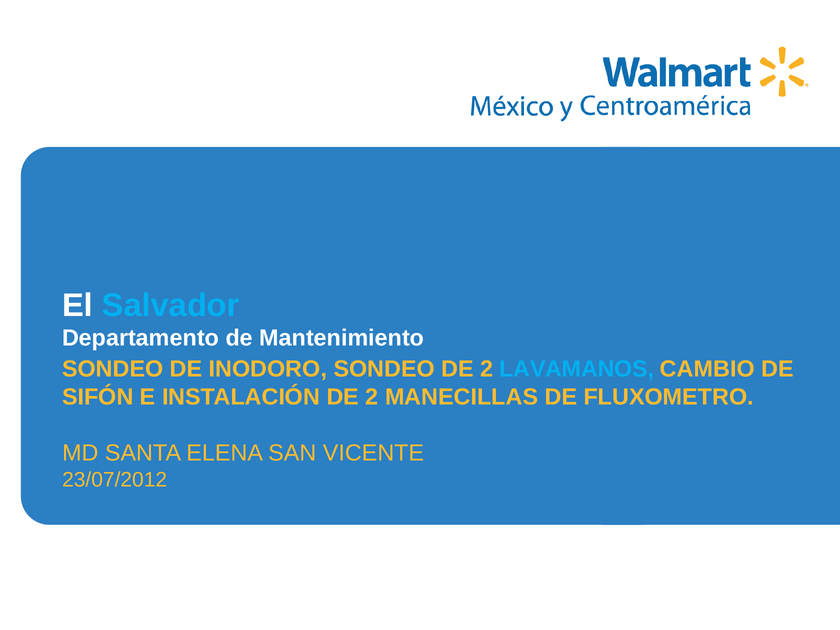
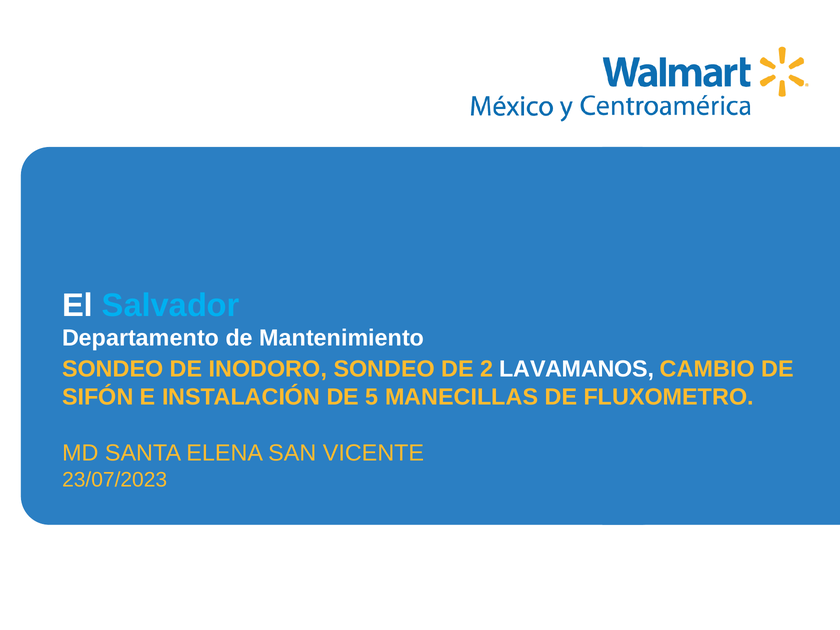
LAVAMANOS colour: light blue -> white
INSTALACIÓN DE 2: 2 -> 5
23/07/2012: 23/07/2012 -> 23/07/2023
